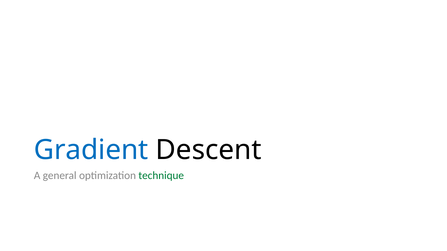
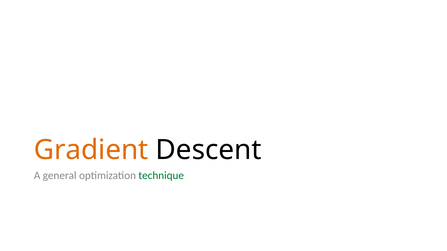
Gradient colour: blue -> orange
